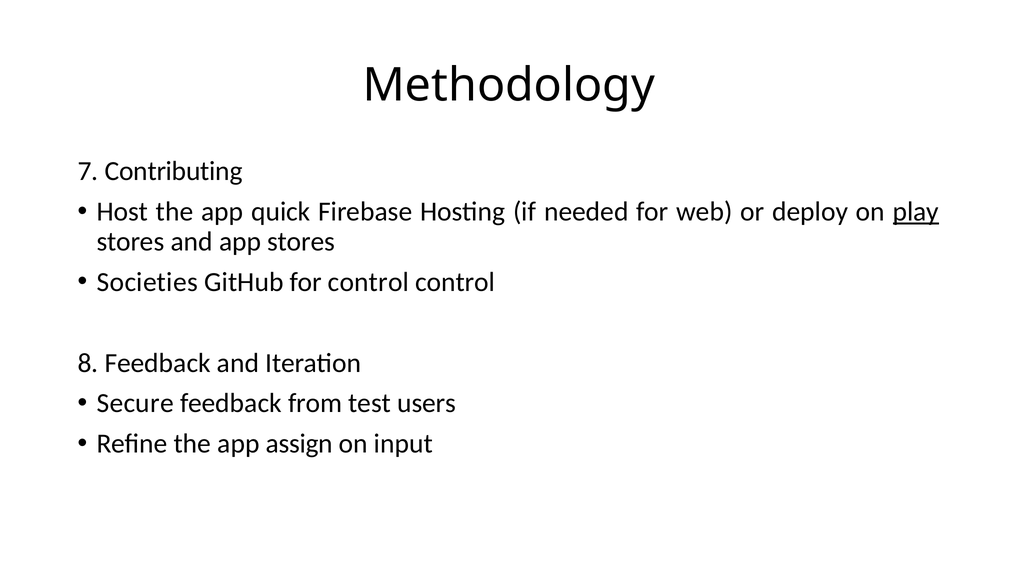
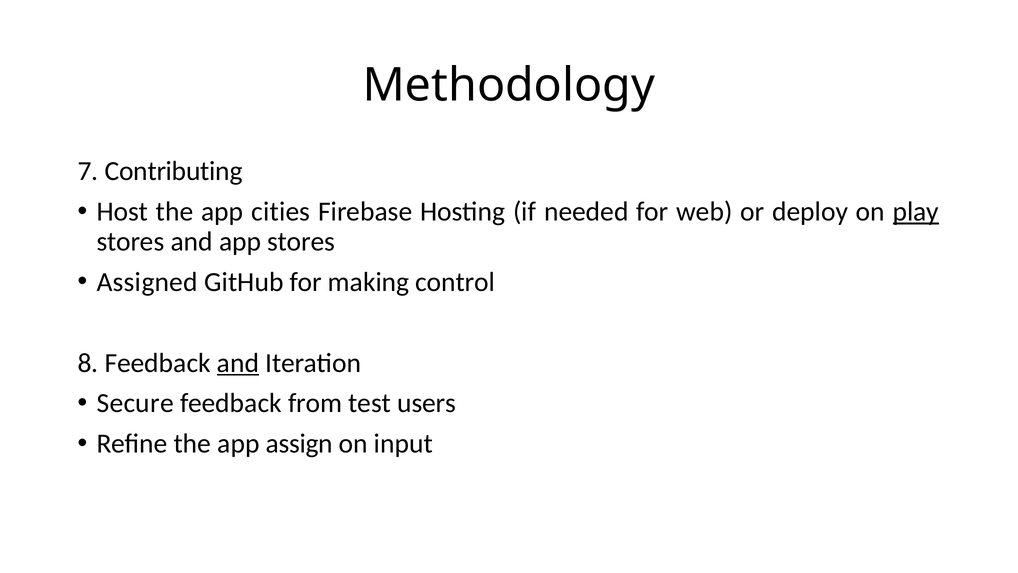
quick: quick -> cities
Societies: Societies -> Assigned
for control: control -> making
and at (238, 363) underline: none -> present
